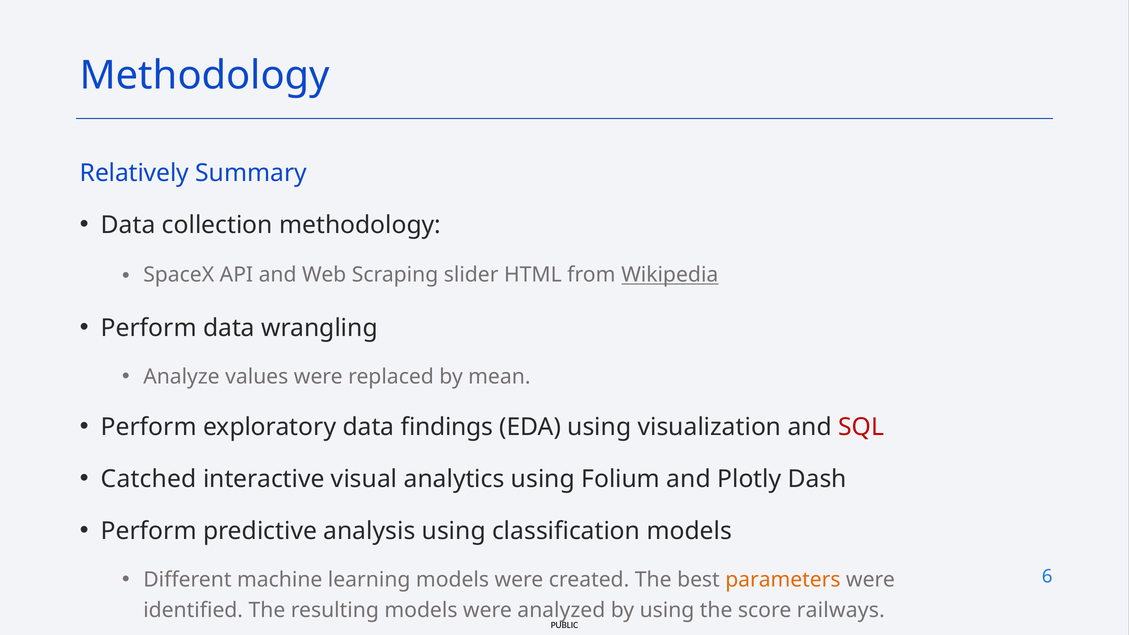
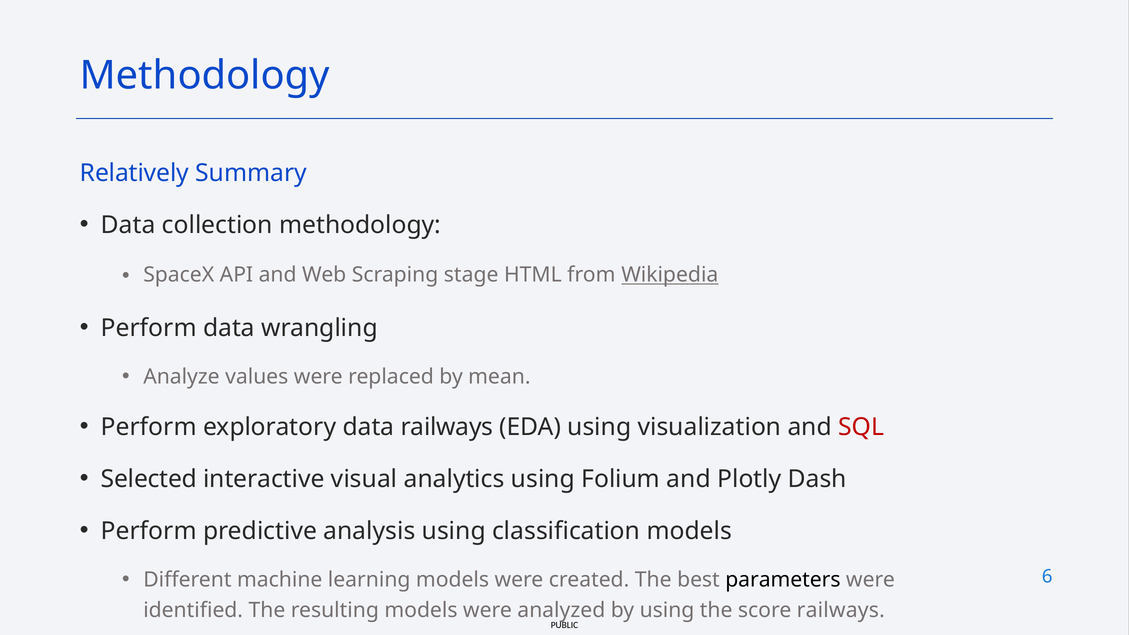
slider: slider -> stage
data findings: findings -> railways
Catched: Catched -> Selected
parameters colour: orange -> black
